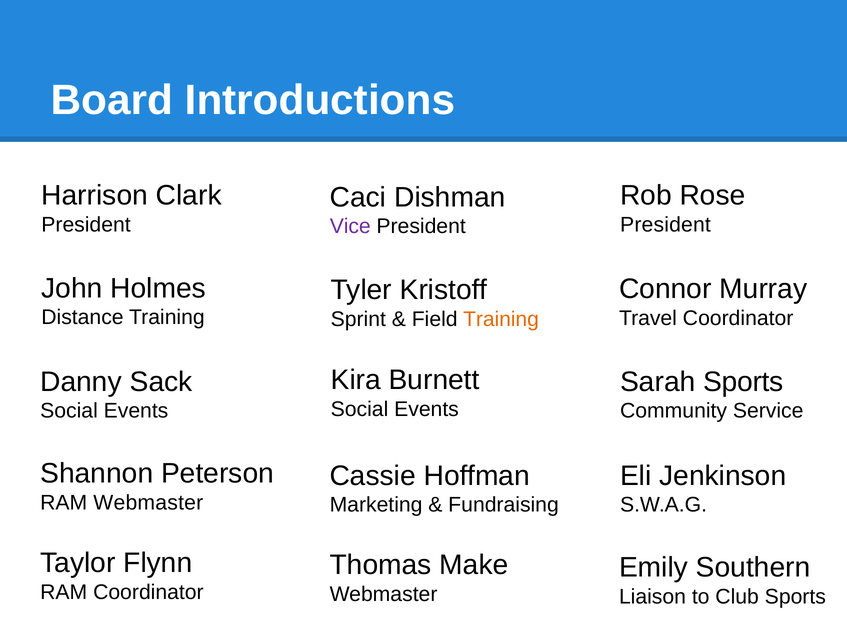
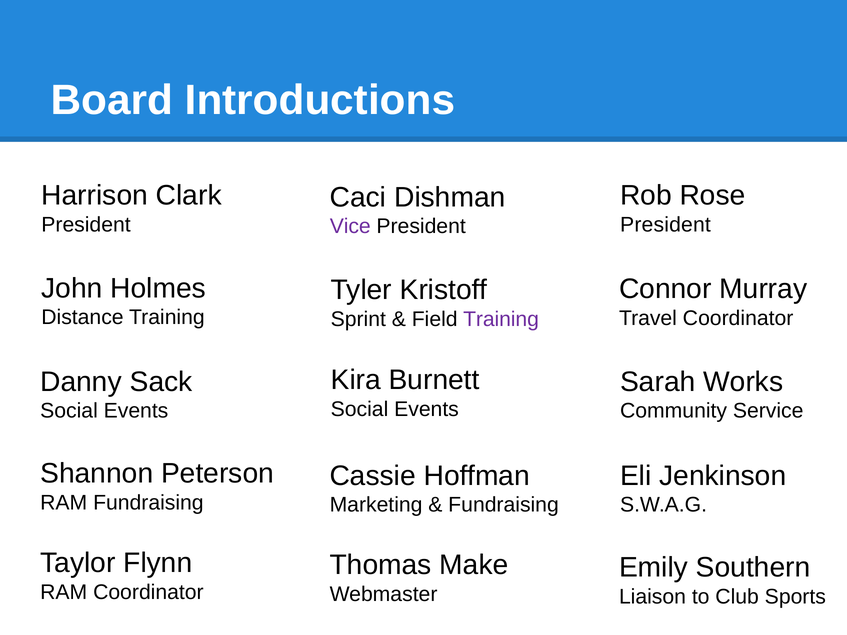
Training at (501, 319) colour: orange -> purple
Sarah Sports: Sports -> Works
RAM Webmaster: Webmaster -> Fundraising
